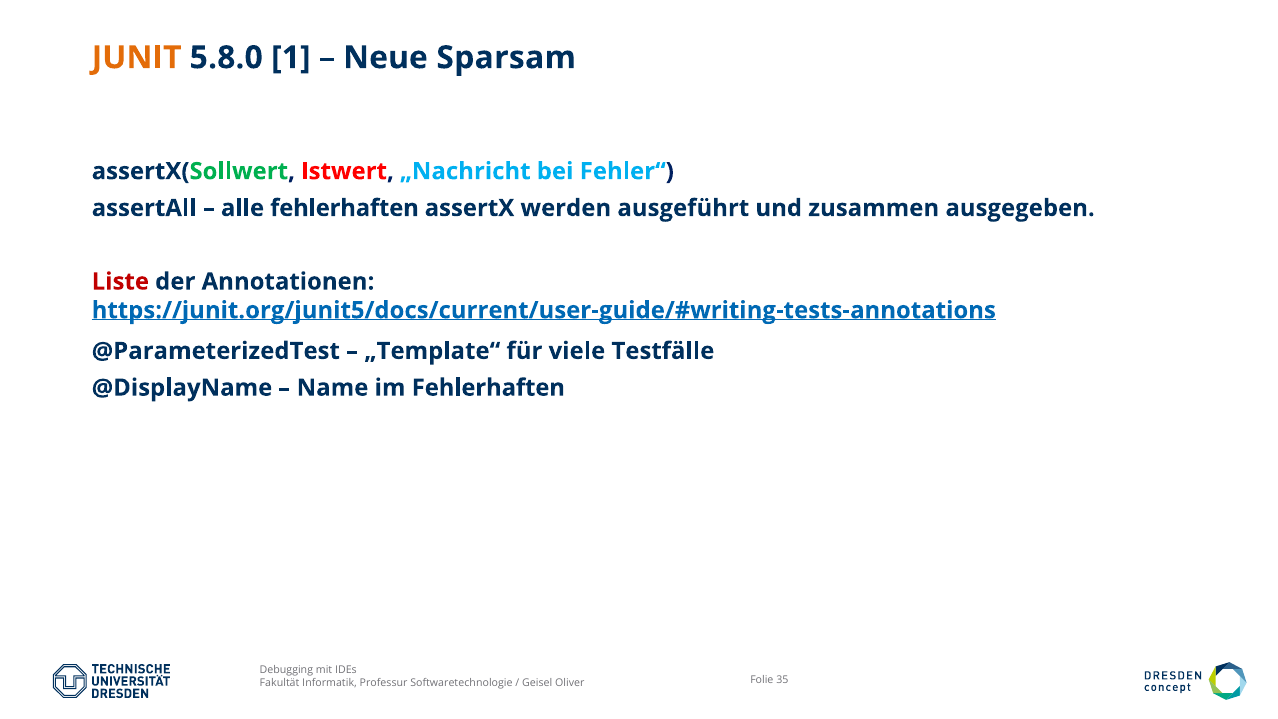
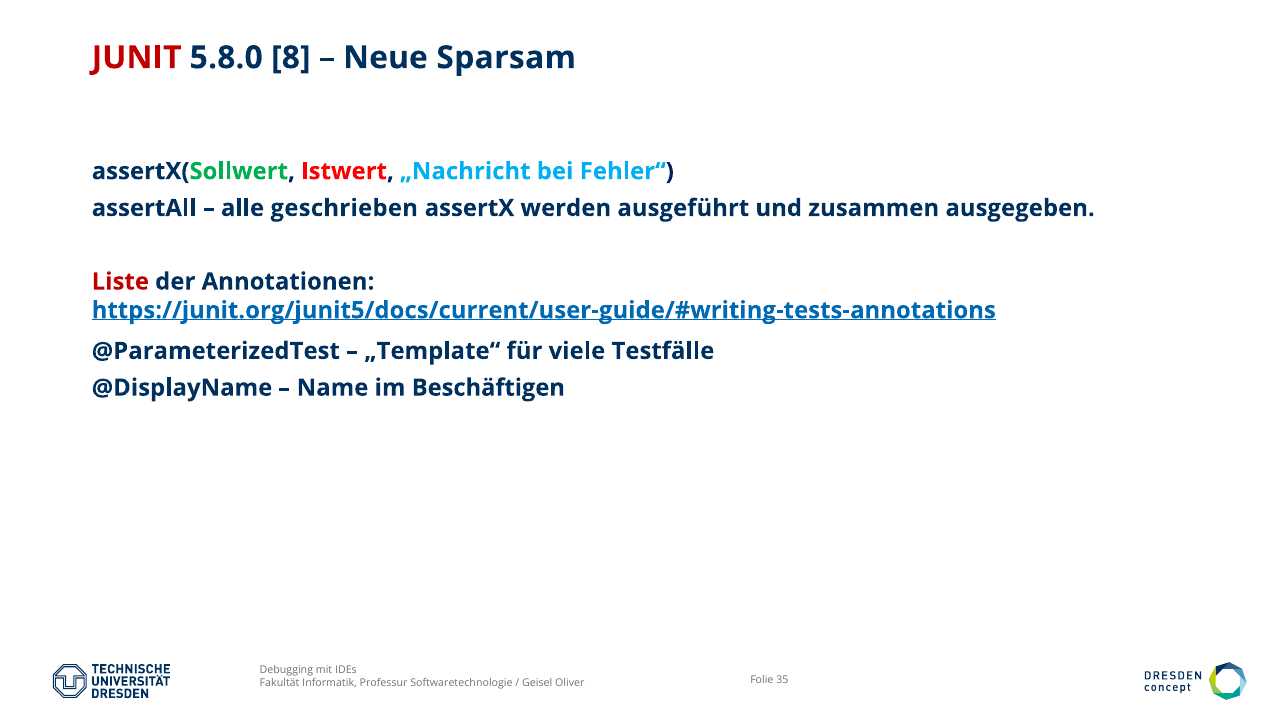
JUNIT colour: orange -> red
1: 1 -> 8
alle fehlerhaften: fehlerhaften -> geschrieben
im Fehlerhaften: Fehlerhaften -> Beschäftigen
